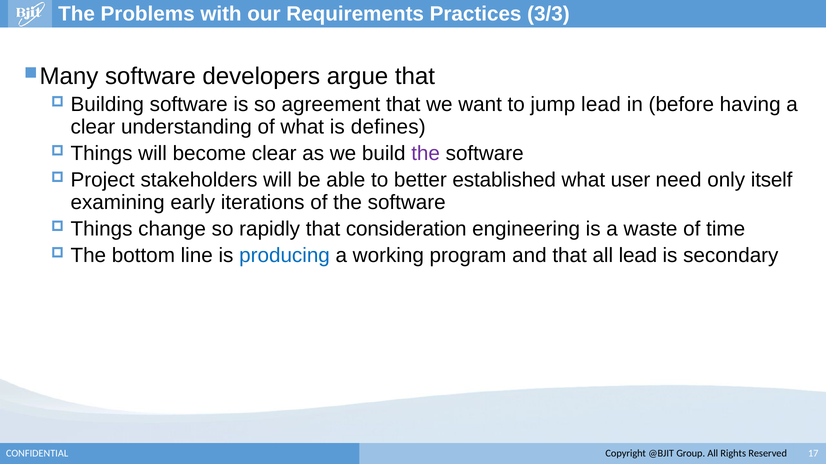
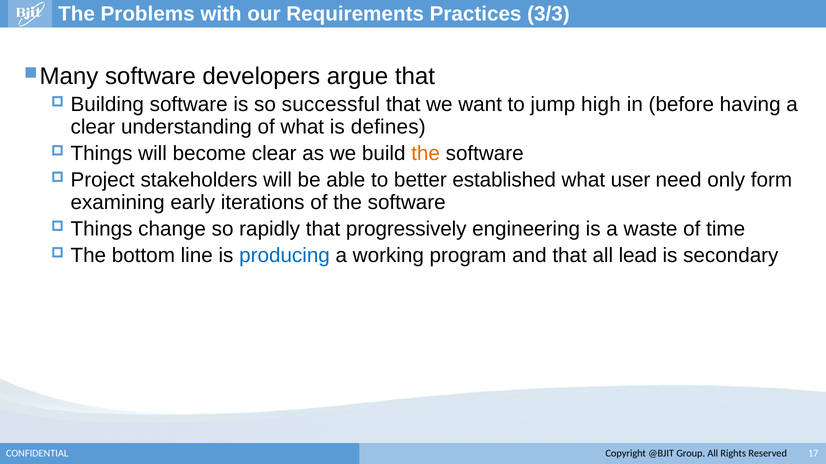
agreement: agreement -> successful
jump lead: lead -> high
the at (426, 154) colour: purple -> orange
itself: itself -> form
consideration: consideration -> progressively
